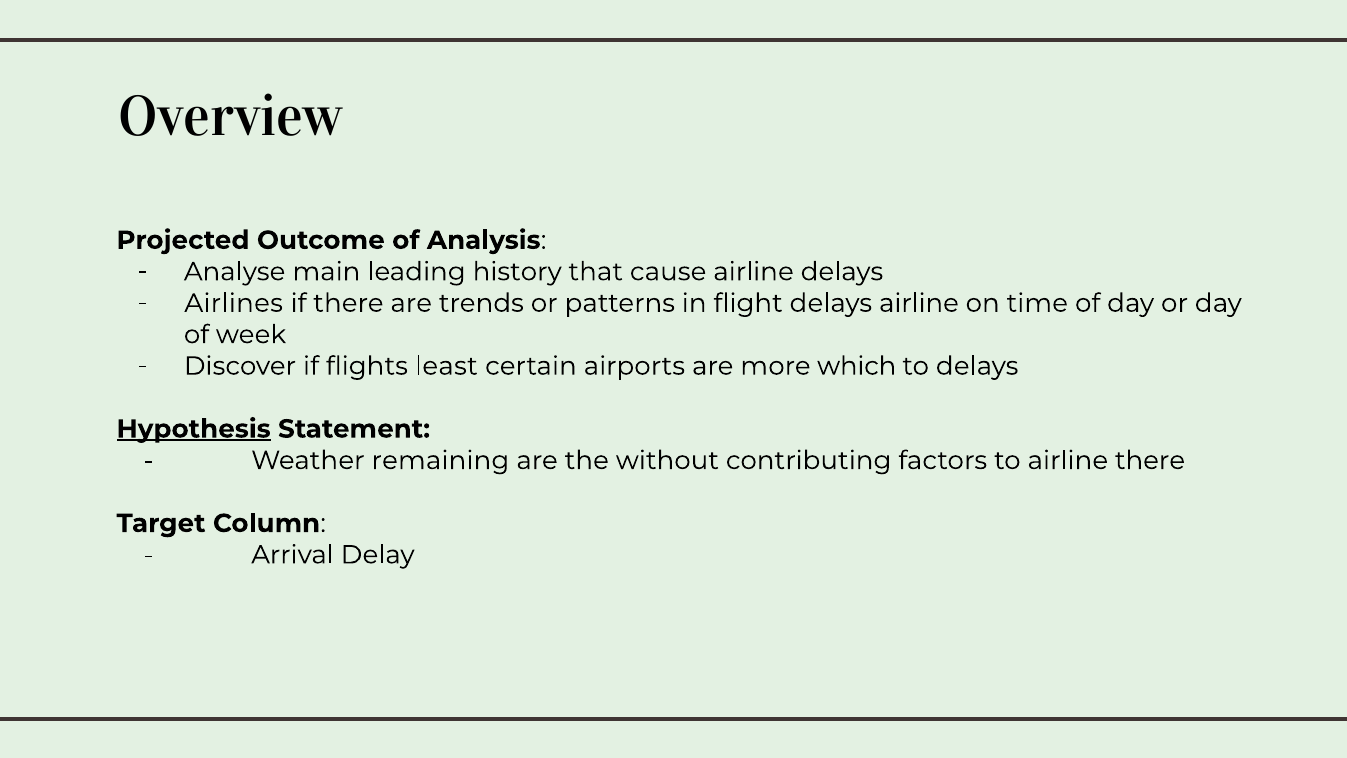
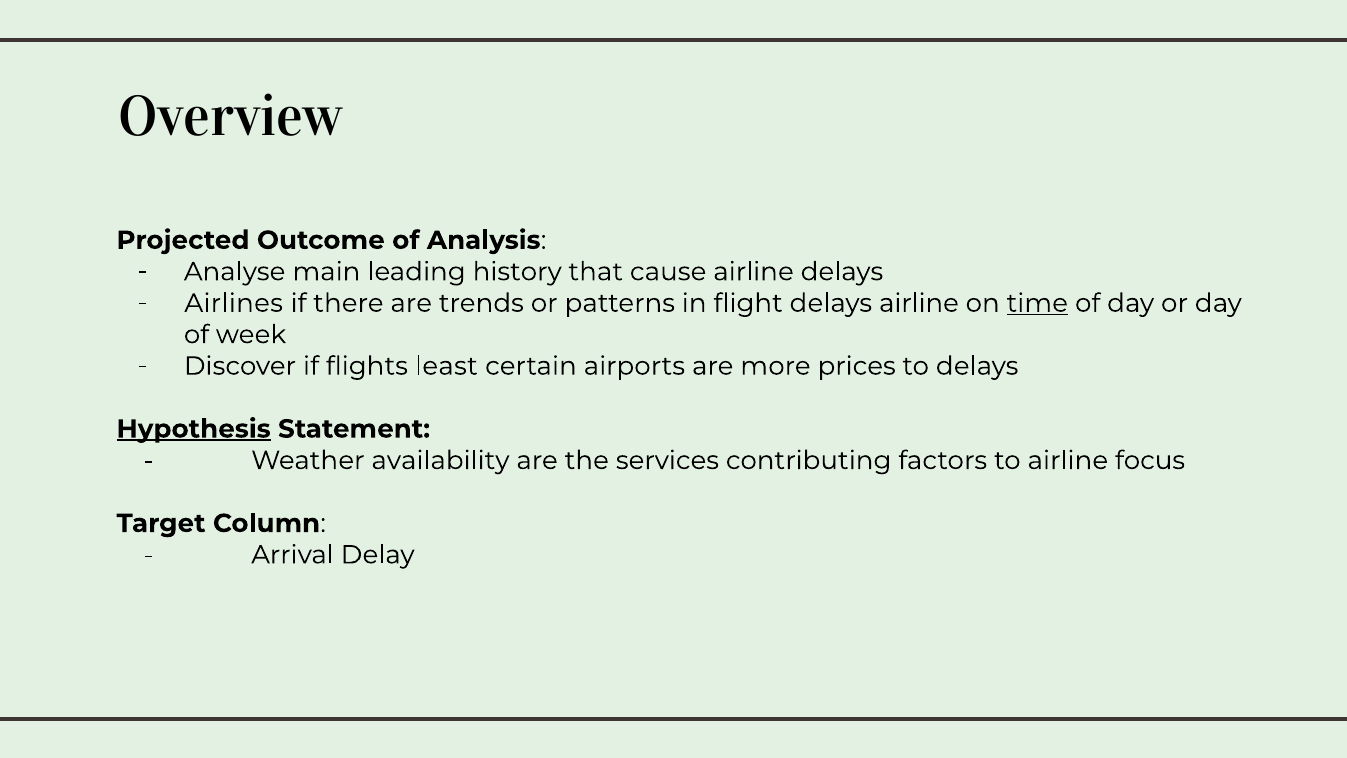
time underline: none -> present
which: which -> prices
remaining: remaining -> availability
without: without -> services
airline there: there -> focus
